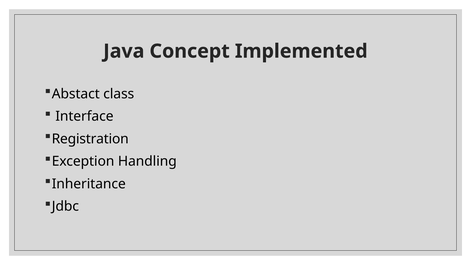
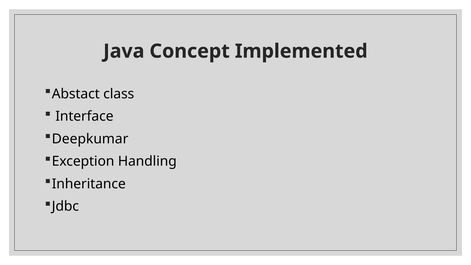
Registration: Registration -> Deepkumar
